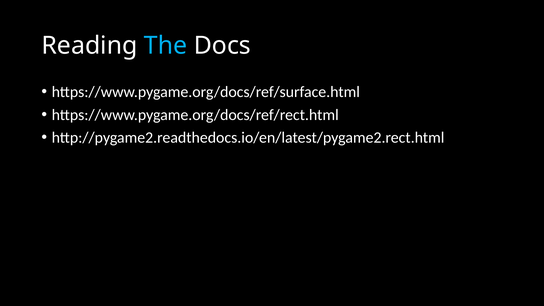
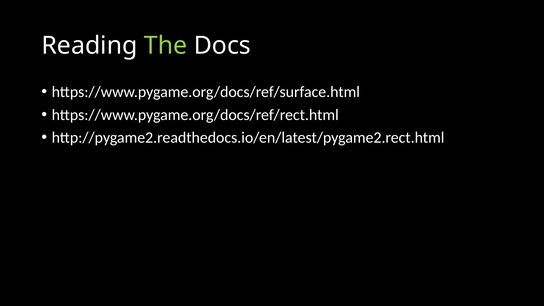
The colour: light blue -> light green
